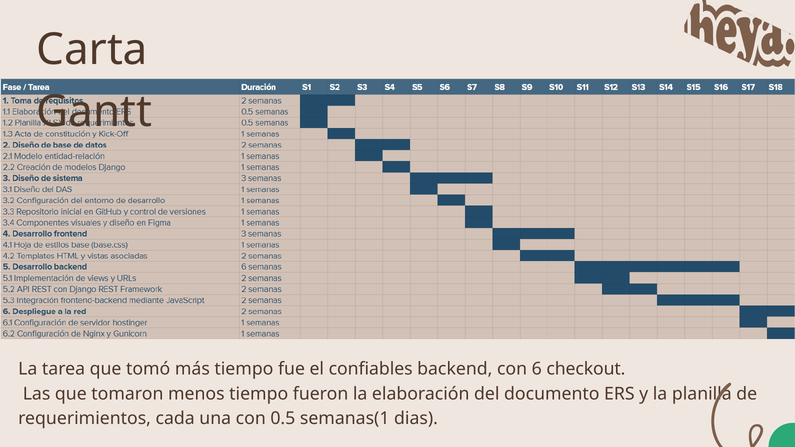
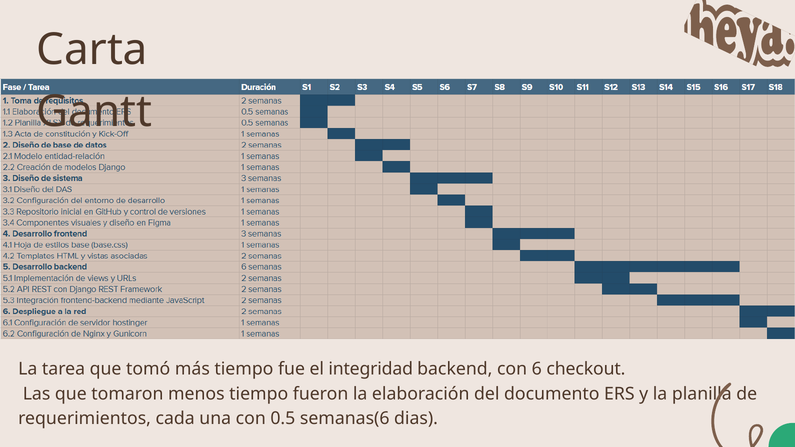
confiables: confiables -> integridad
semanas(1: semanas(1 -> semanas(6
